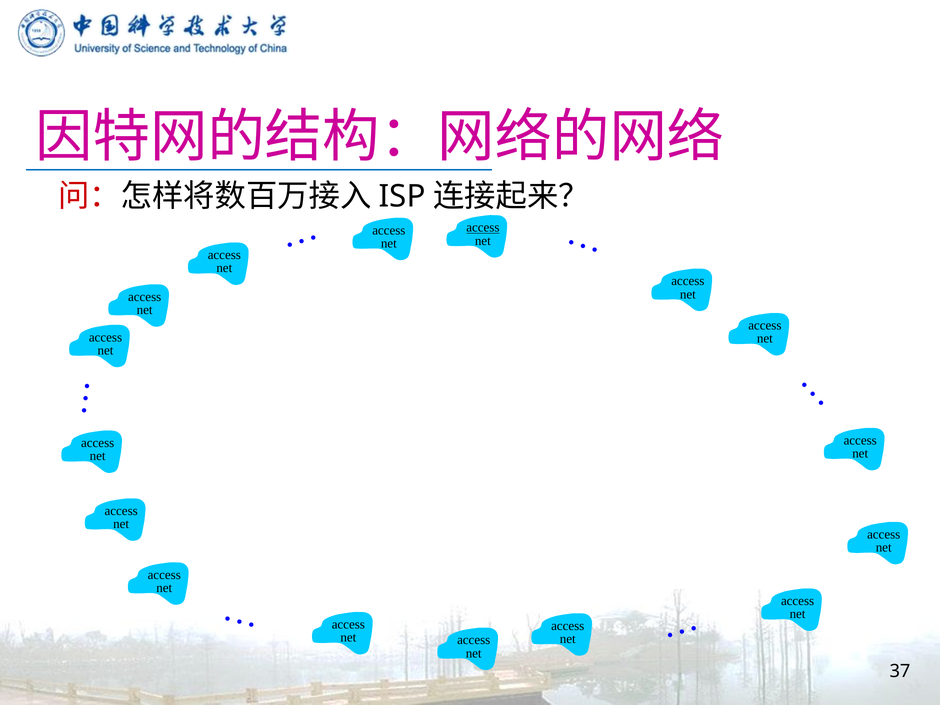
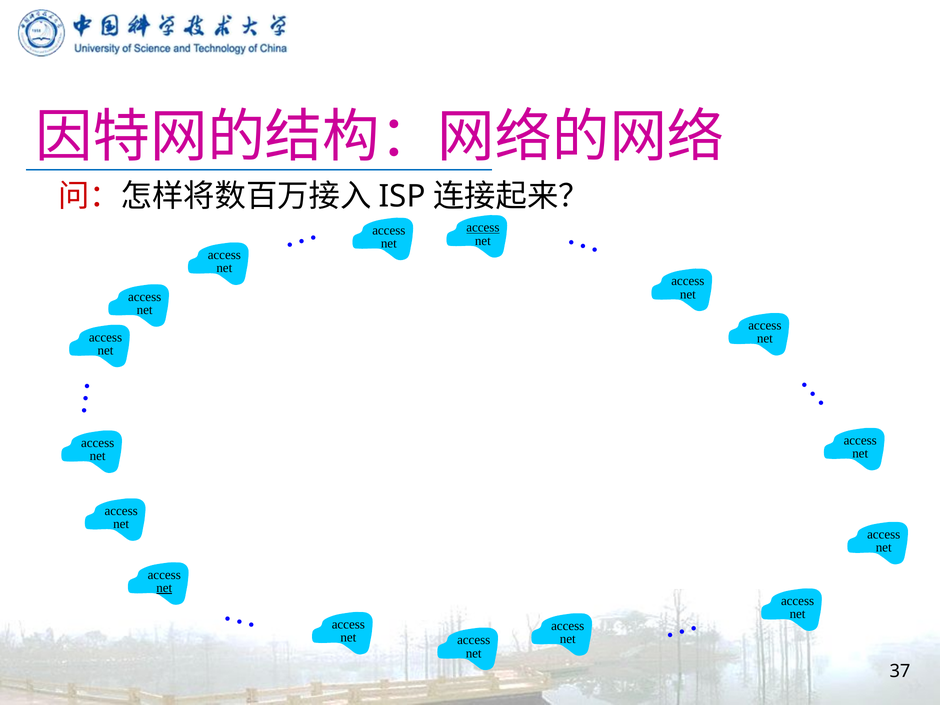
net at (164, 588) underline: none -> present
